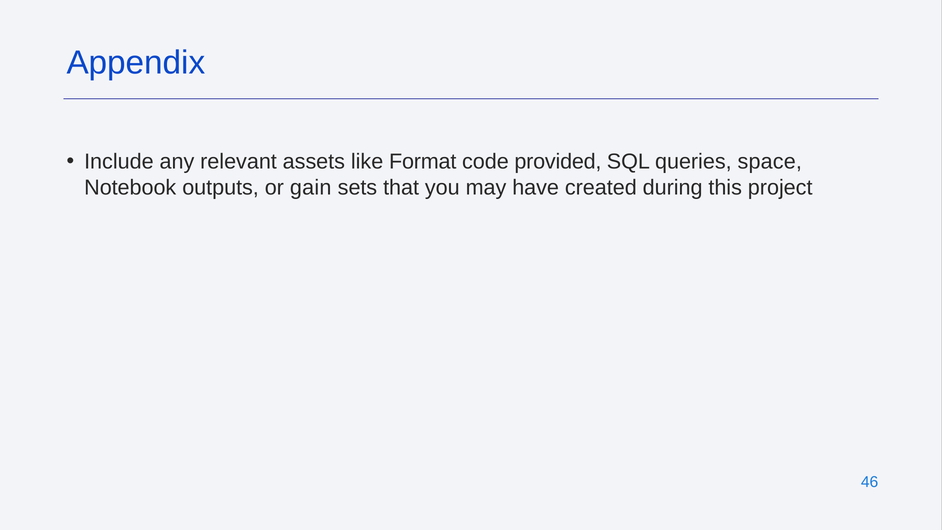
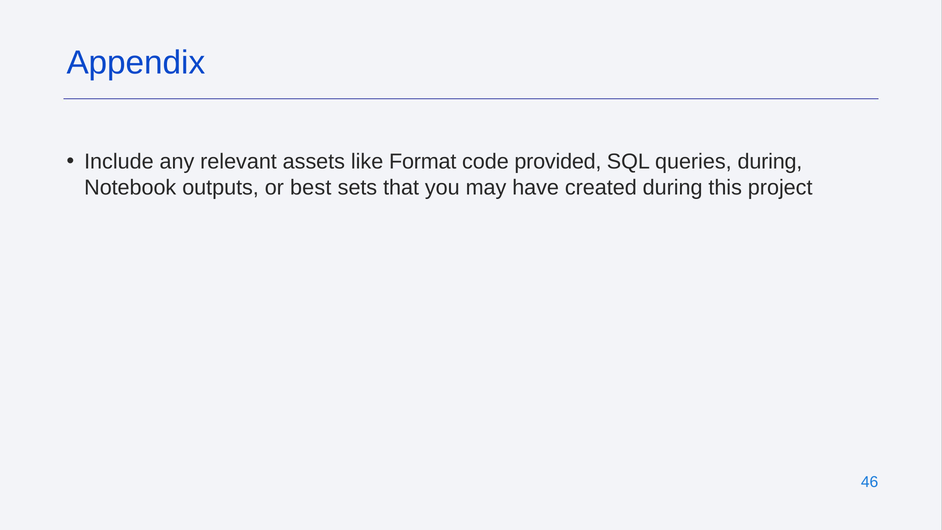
queries space: space -> during
gain: gain -> best
